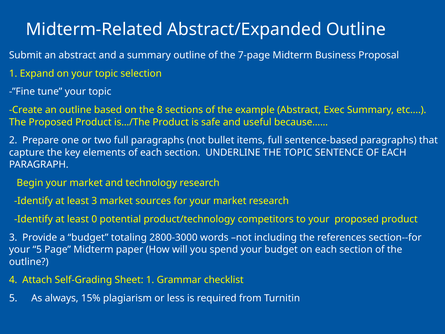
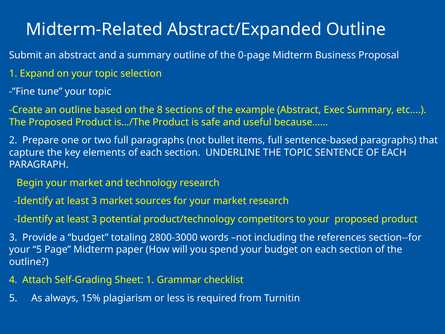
7-page: 7-page -> 0-page
0 at (94, 219): 0 -> 3
